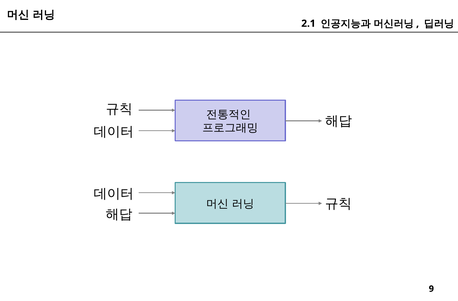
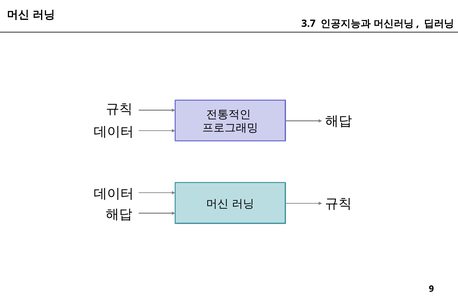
2.1: 2.1 -> 3.7
